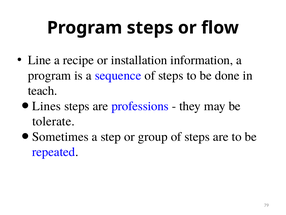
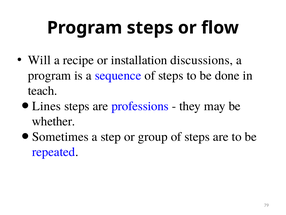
Line: Line -> Will
information: information -> discussions
tolerate: tolerate -> whether
